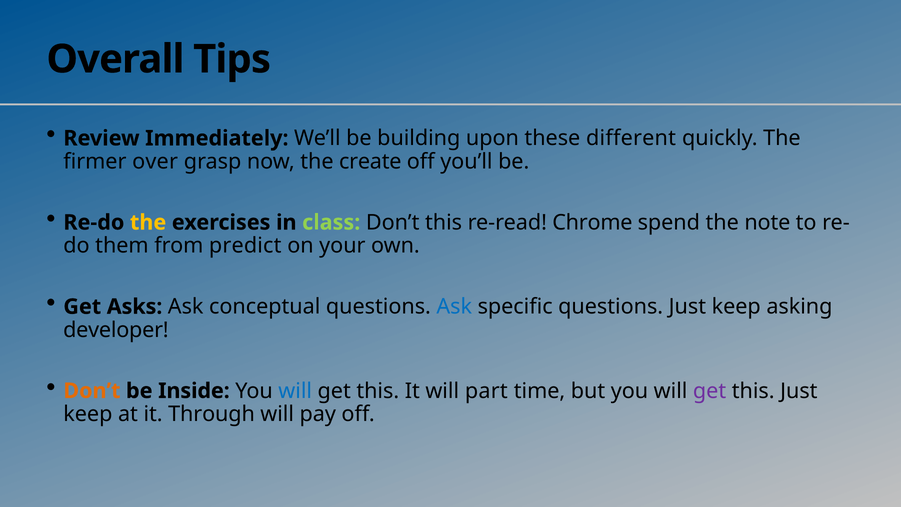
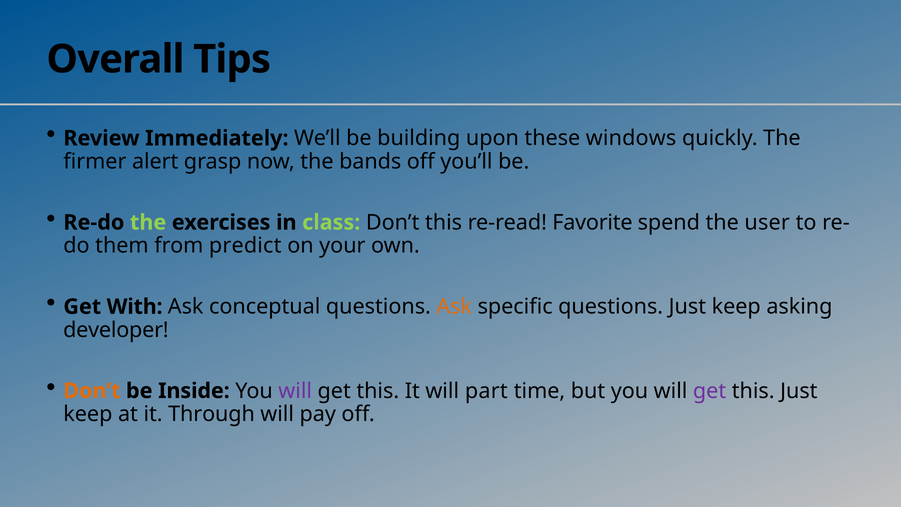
different: different -> windows
over: over -> alert
create: create -> bands
the at (148, 222) colour: yellow -> light green
Chrome: Chrome -> Favorite
note: note -> user
Asks: Asks -> With
Ask at (454, 307) colour: blue -> orange
will at (295, 391) colour: blue -> purple
